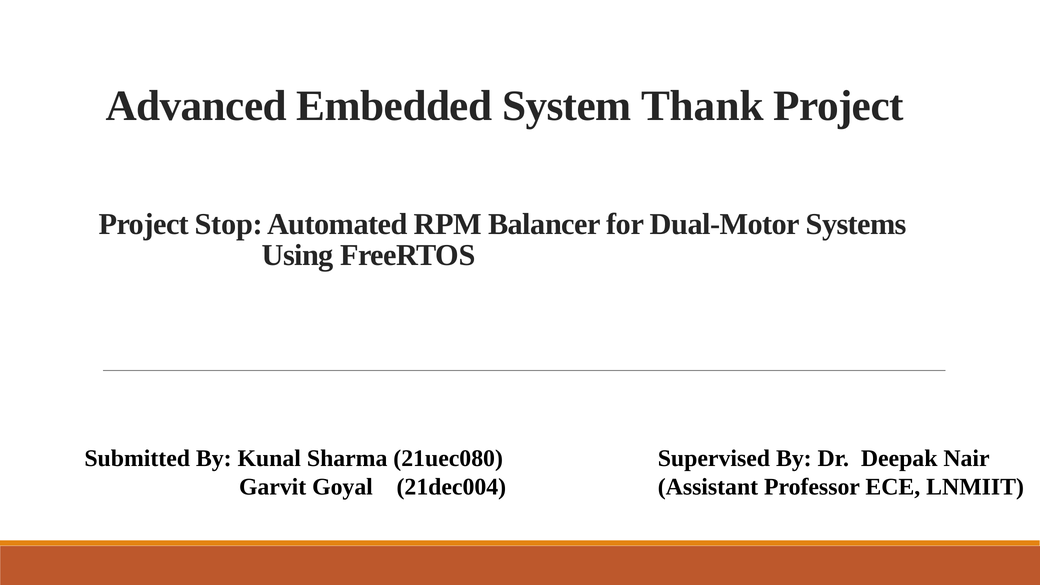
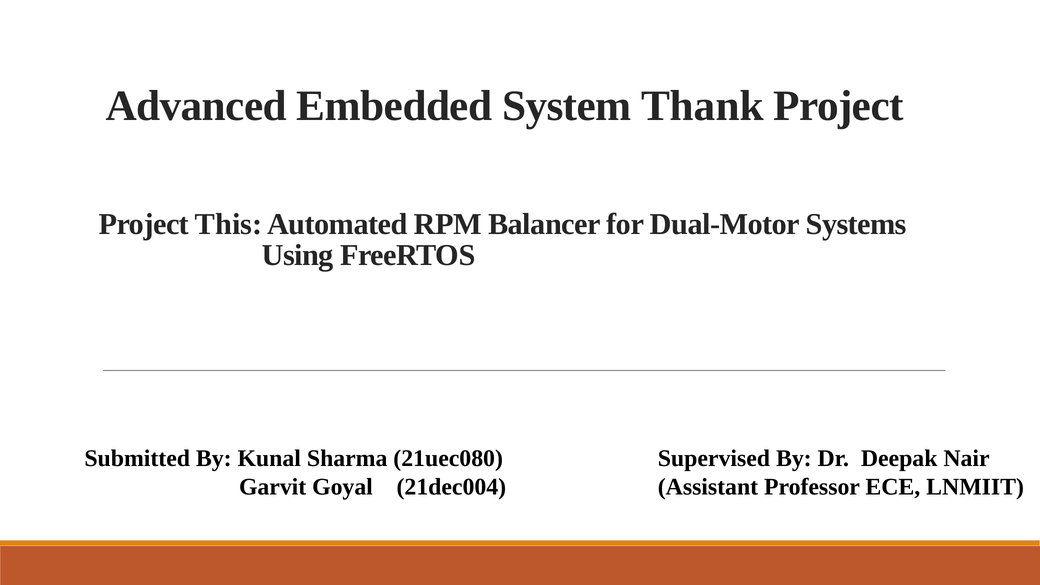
Stop: Stop -> This
